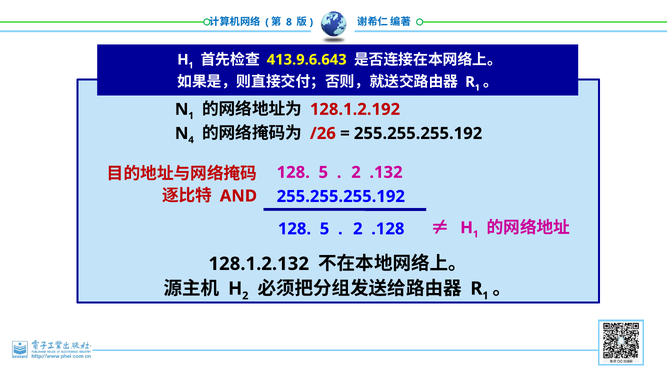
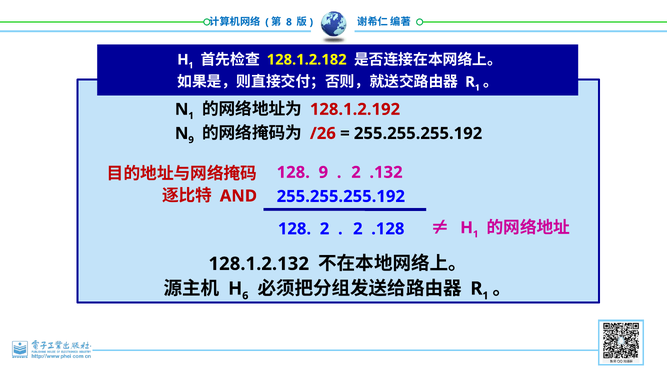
413.9.6.643: 413.9.6.643 -> 128.1.2.182
4 at (191, 140): 4 -> 9
5 at (323, 172): 5 -> 9
5 at (325, 229): 5 -> 2
2 at (245, 296): 2 -> 6
